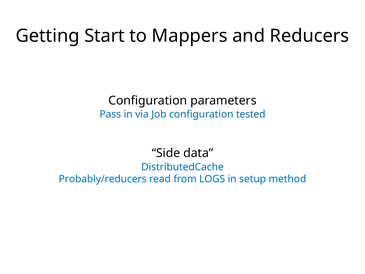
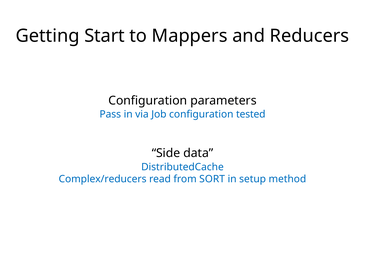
Probably/reducers: Probably/reducers -> Complex/reducers
LOGS: LOGS -> SORT
